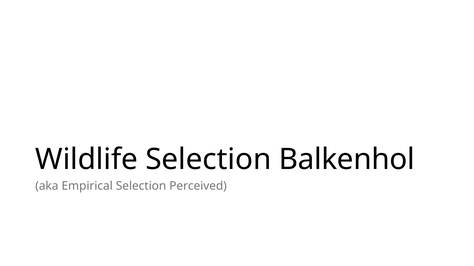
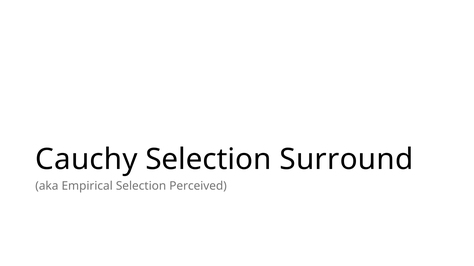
Wildlife: Wildlife -> Cauchy
Balkenhol: Balkenhol -> Surround
